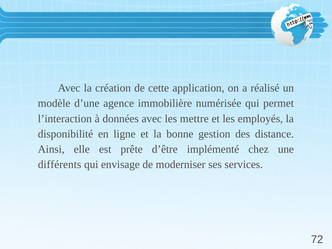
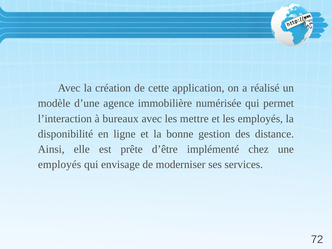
données: données -> bureaux
différents at (60, 164): différents -> employés
